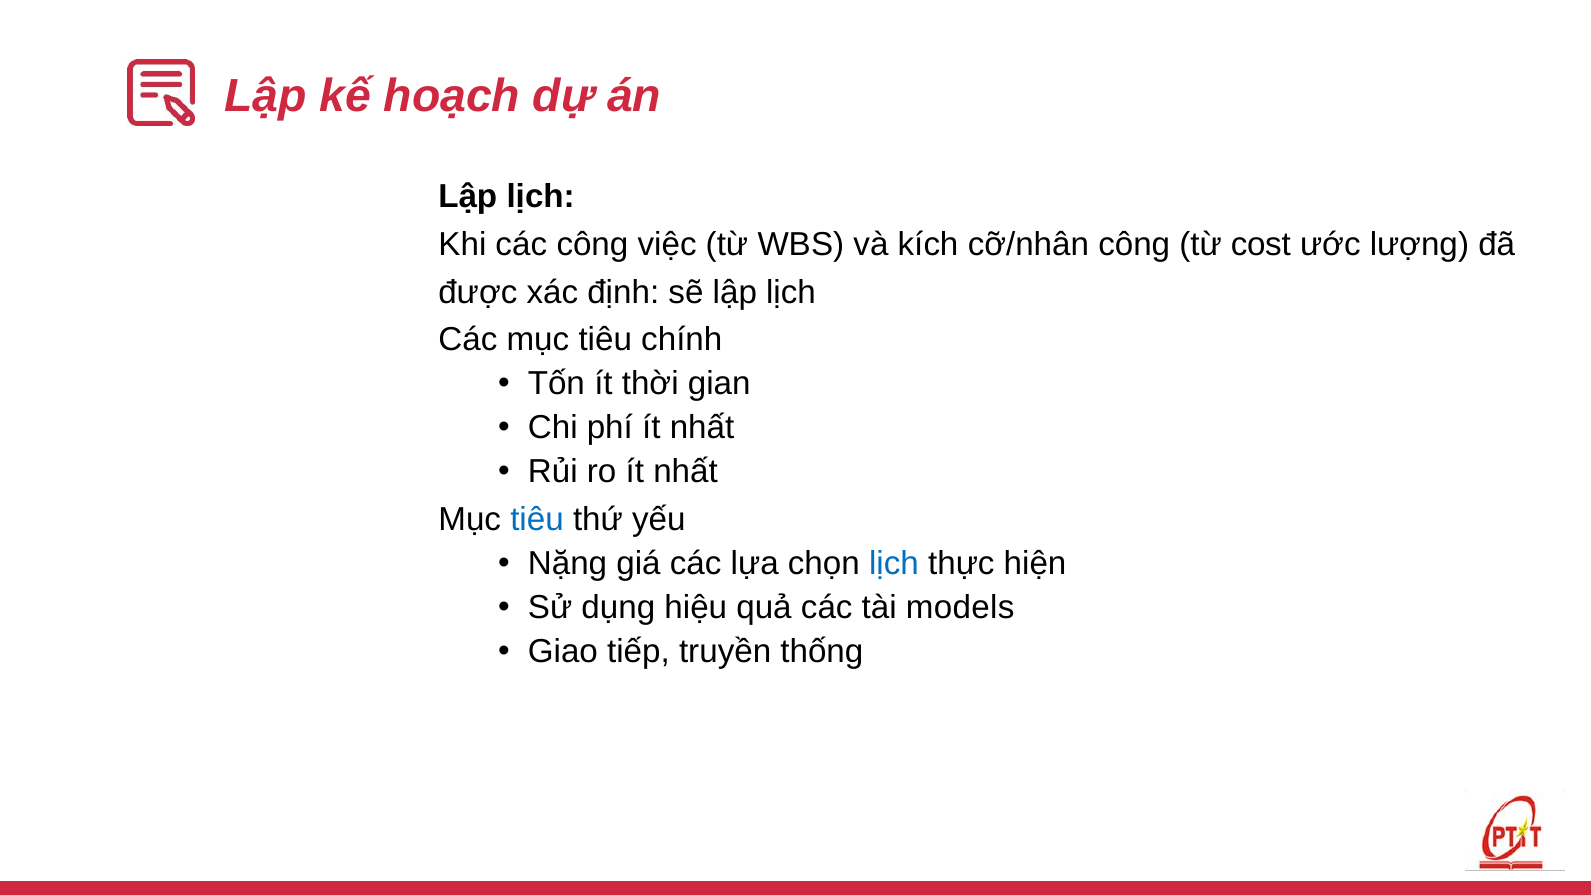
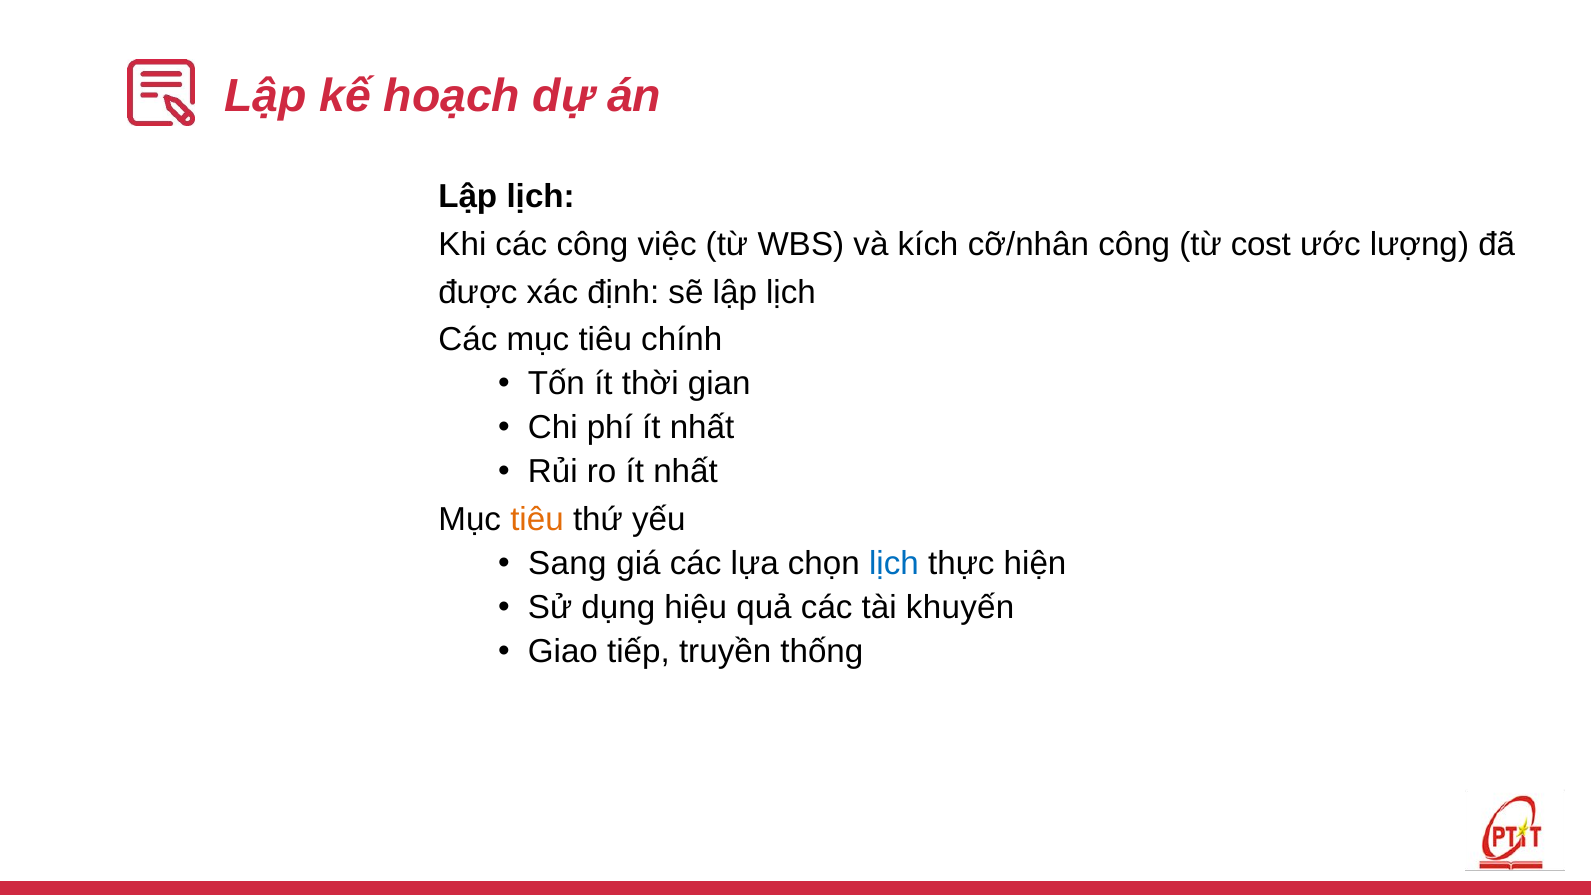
tiêu at (537, 520) colour: blue -> orange
Nặng: Nặng -> Sang
models: models -> khuyến
